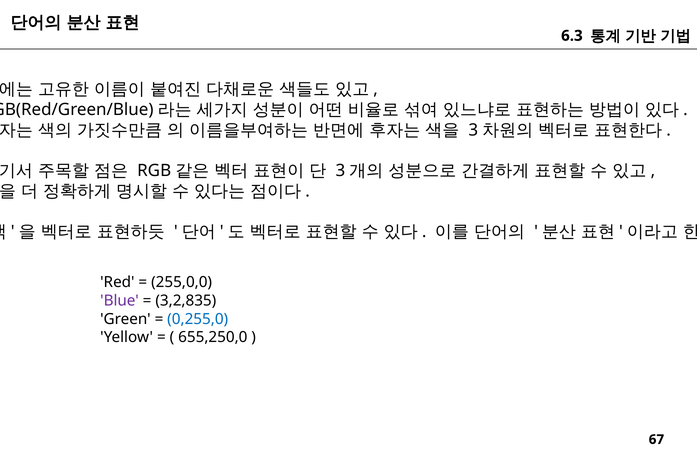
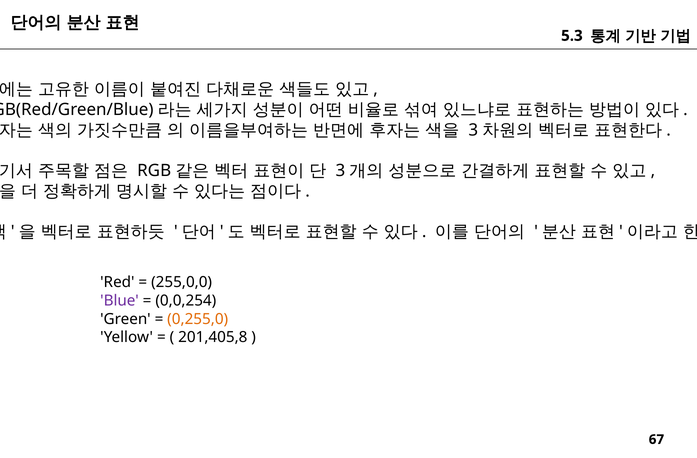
6.3: 6.3 -> 5.3
3,2,835: 3,2,835 -> 0,0,254
0,255,0 colour: blue -> orange
655,250,0: 655,250,0 -> 201,405,8
